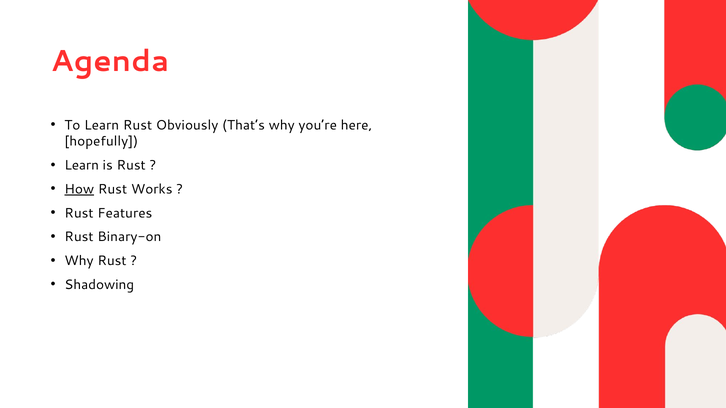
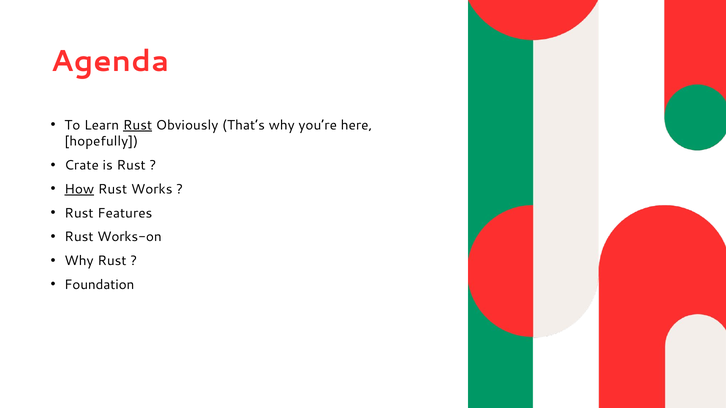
Rust at (138, 125) underline: none -> present
Learn at (82, 165): Learn -> Crate
Binary-on: Binary-on -> Works-on
Shadowing: Shadowing -> Foundation
